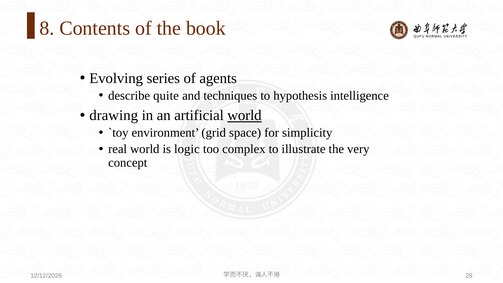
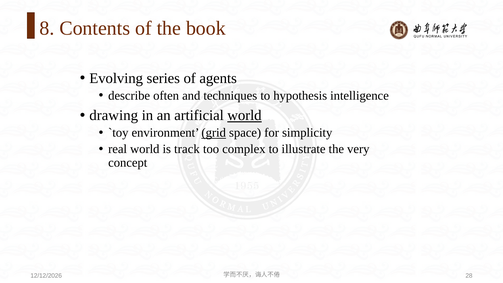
quite: quite -> often
grid underline: none -> present
logic: logic -> track
